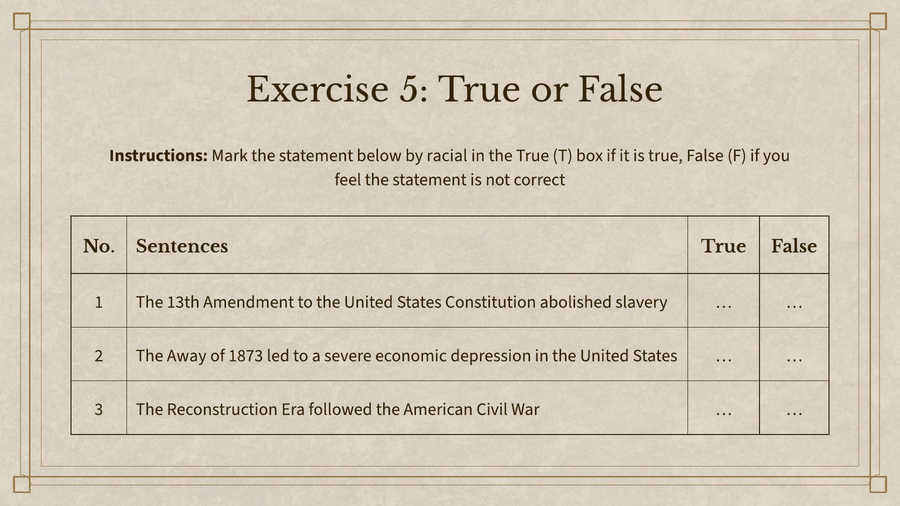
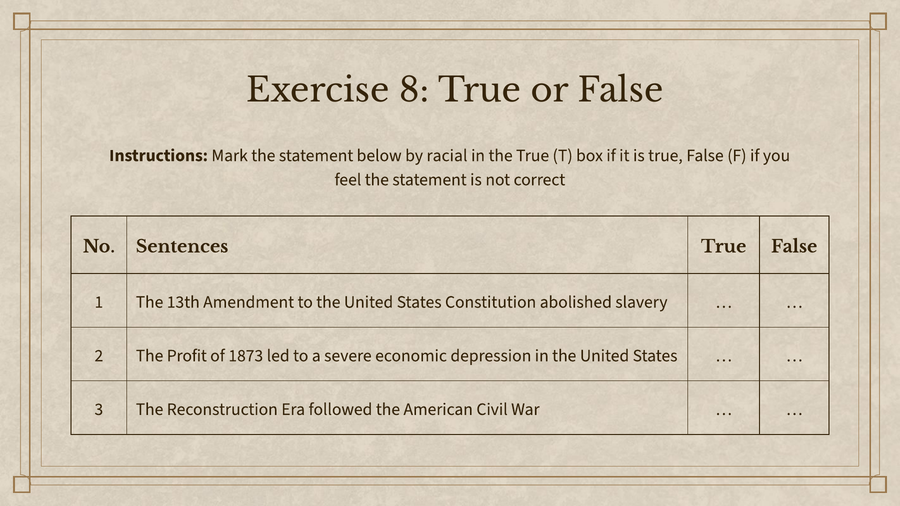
5: 5 -> 8
Away: Away -> Profit
